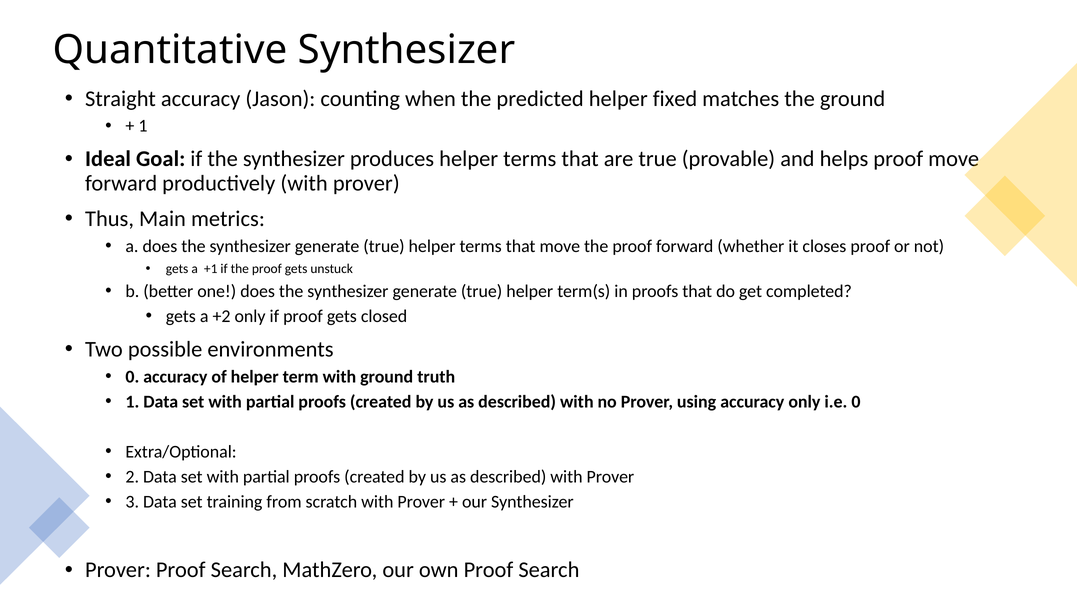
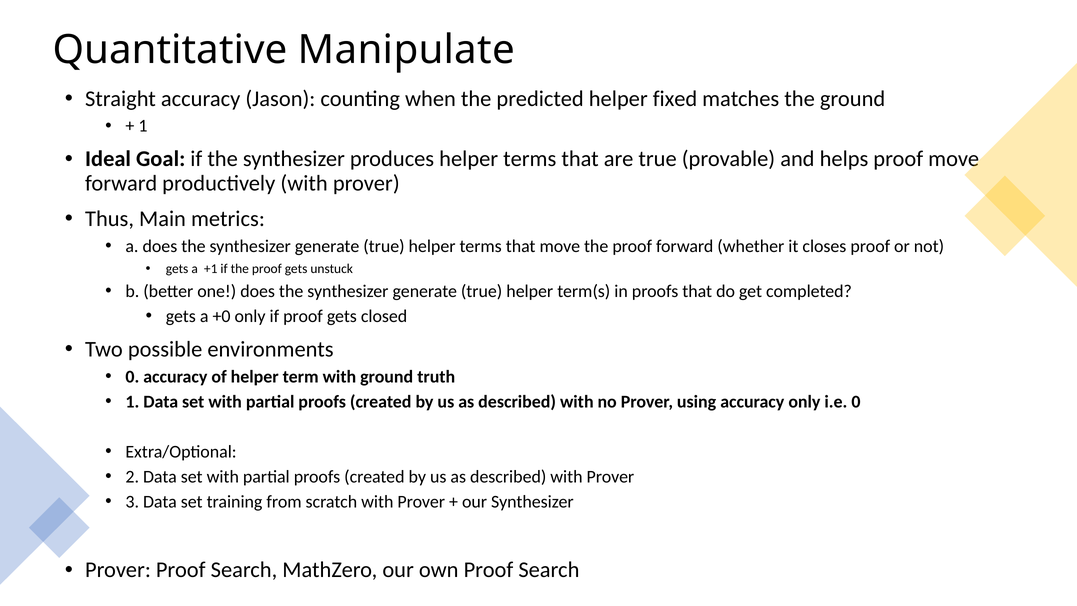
Quantitative Synthesizer: Synthesizer -> Manipulate
+2: +2 -> +0
